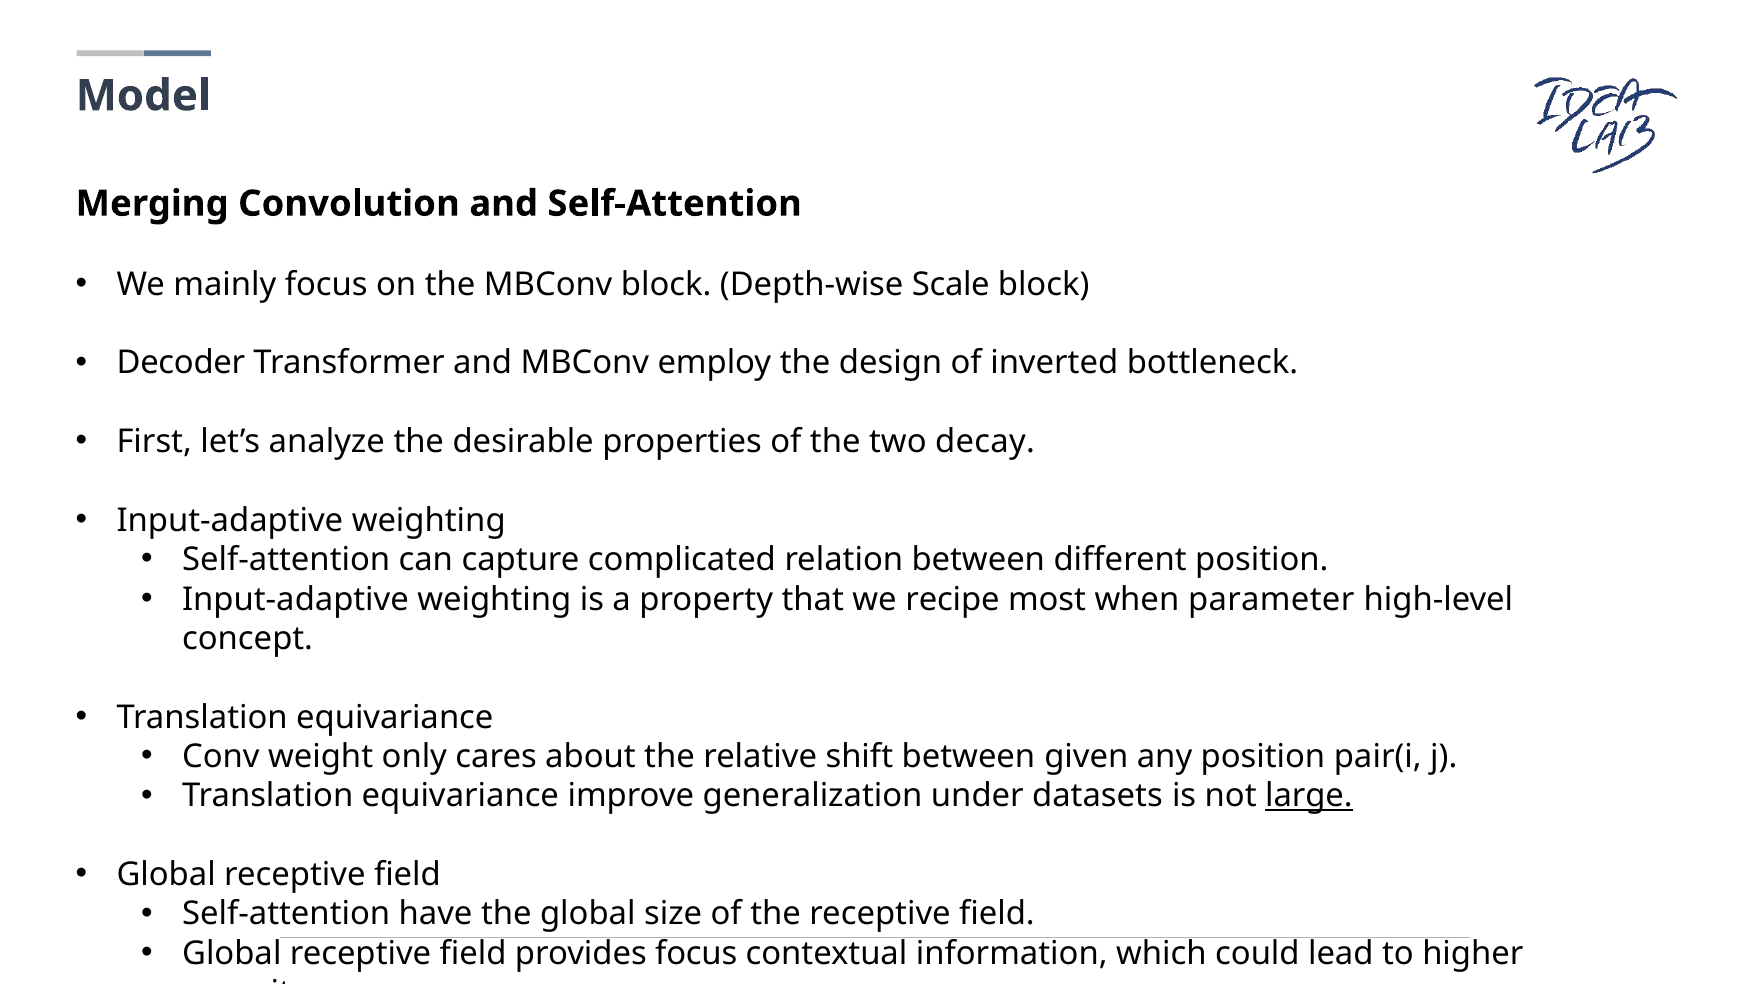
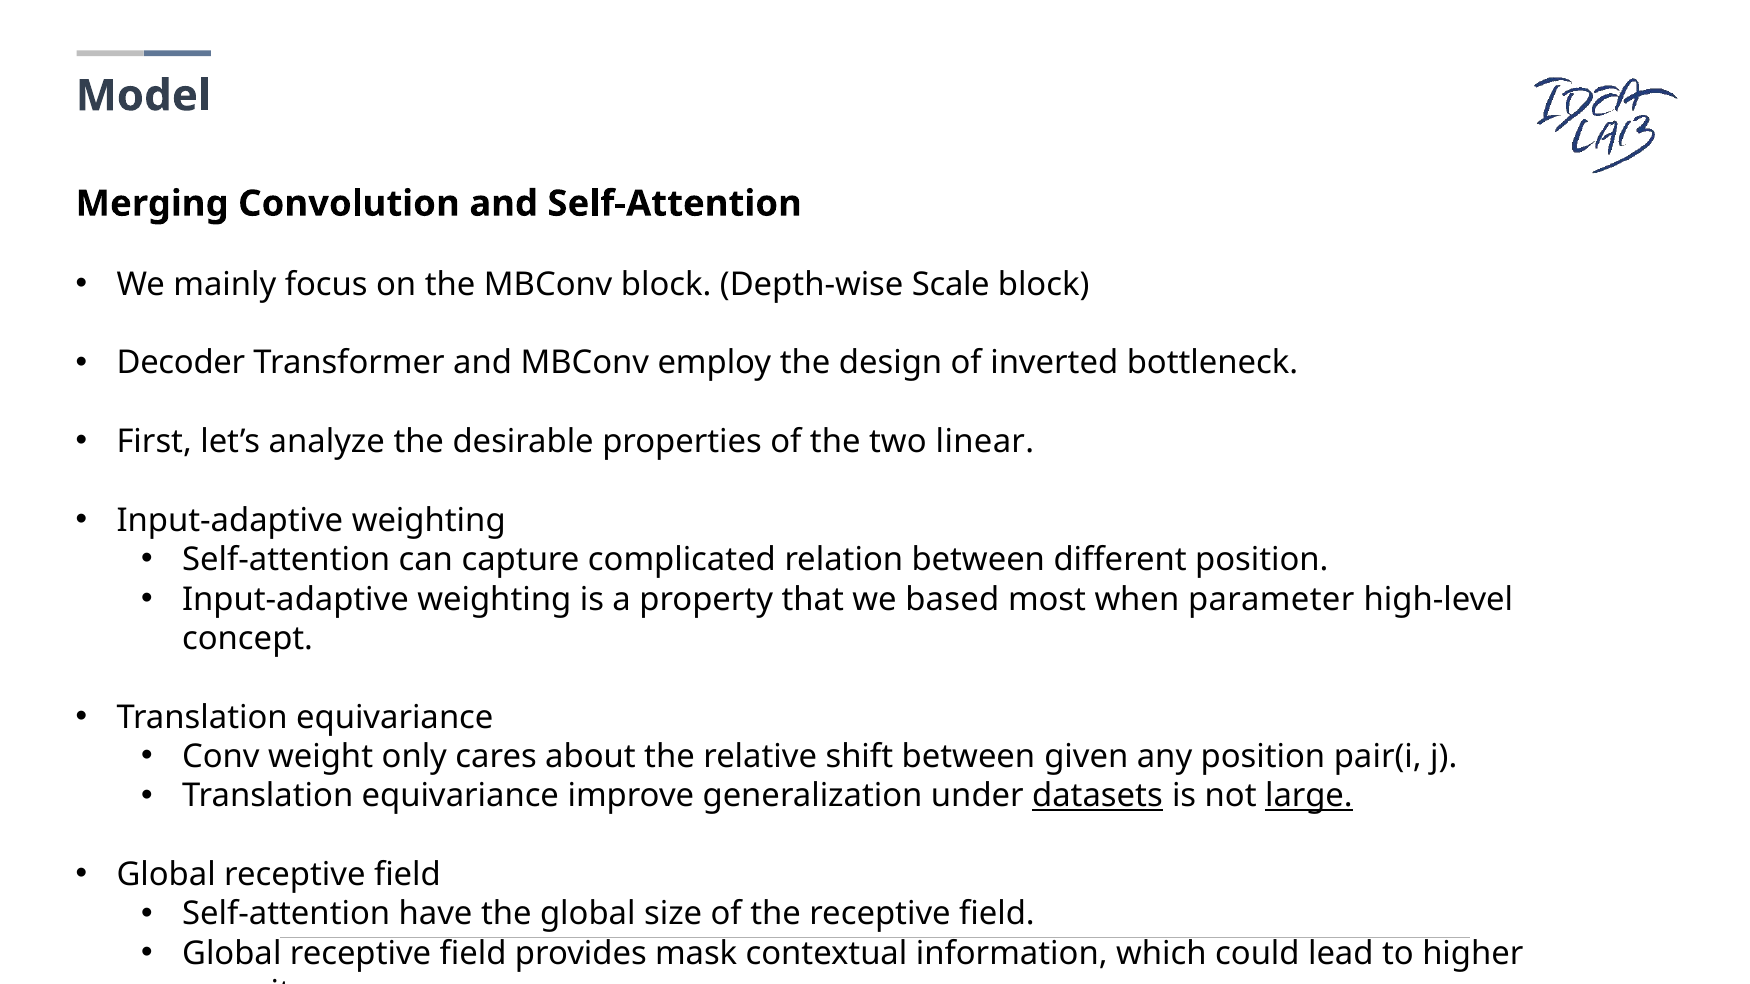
decay: decay -> linear
recipe: recipe -> based
datasets underline: none -> present
provides focus: focus -> mask
